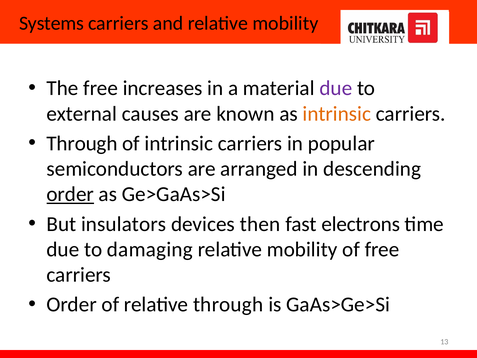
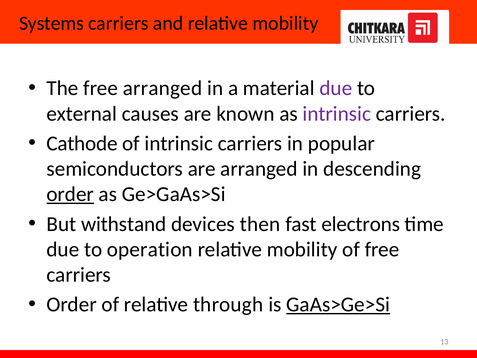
free increases: increases -> arranged
intrinsic at (337, 114) colour: orange -> purple
Through at (82, 143): Through -> Cathode
insulators: insulators -> withstand
damaging: damaging -> operation
GaAs>Ge>Si underline: none -> present
